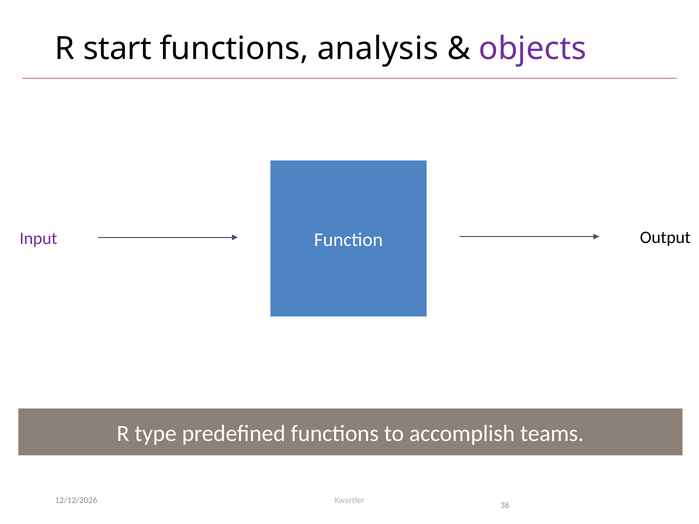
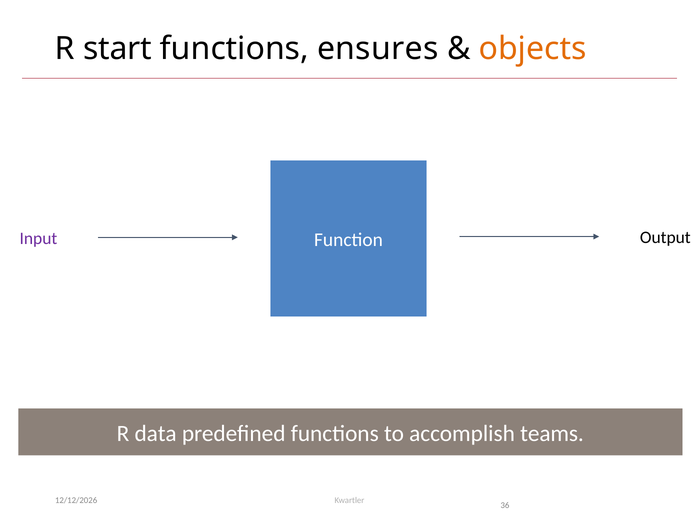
analysis: analysis -> ensures
objects colour: purple -> orange
type: type -> data
